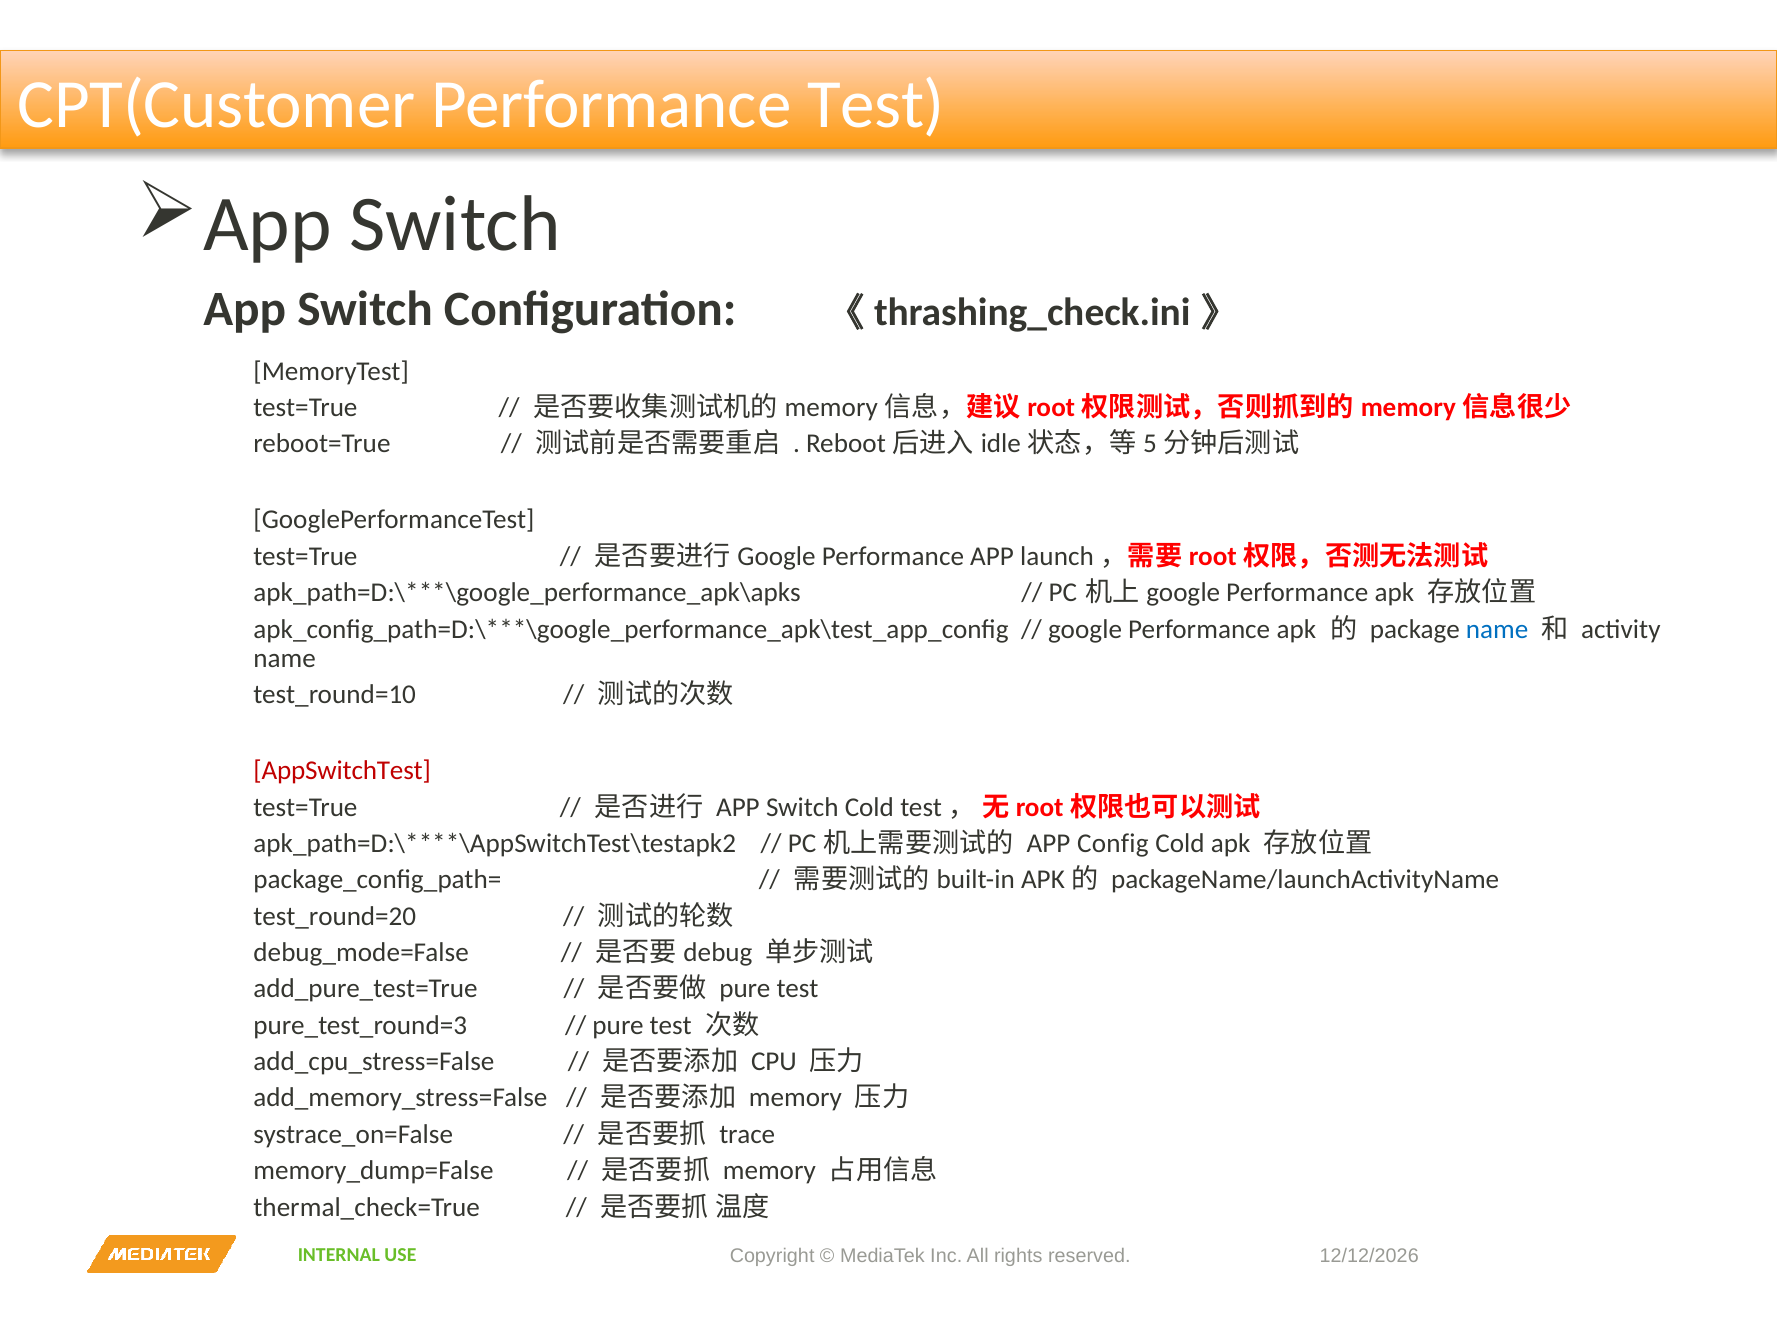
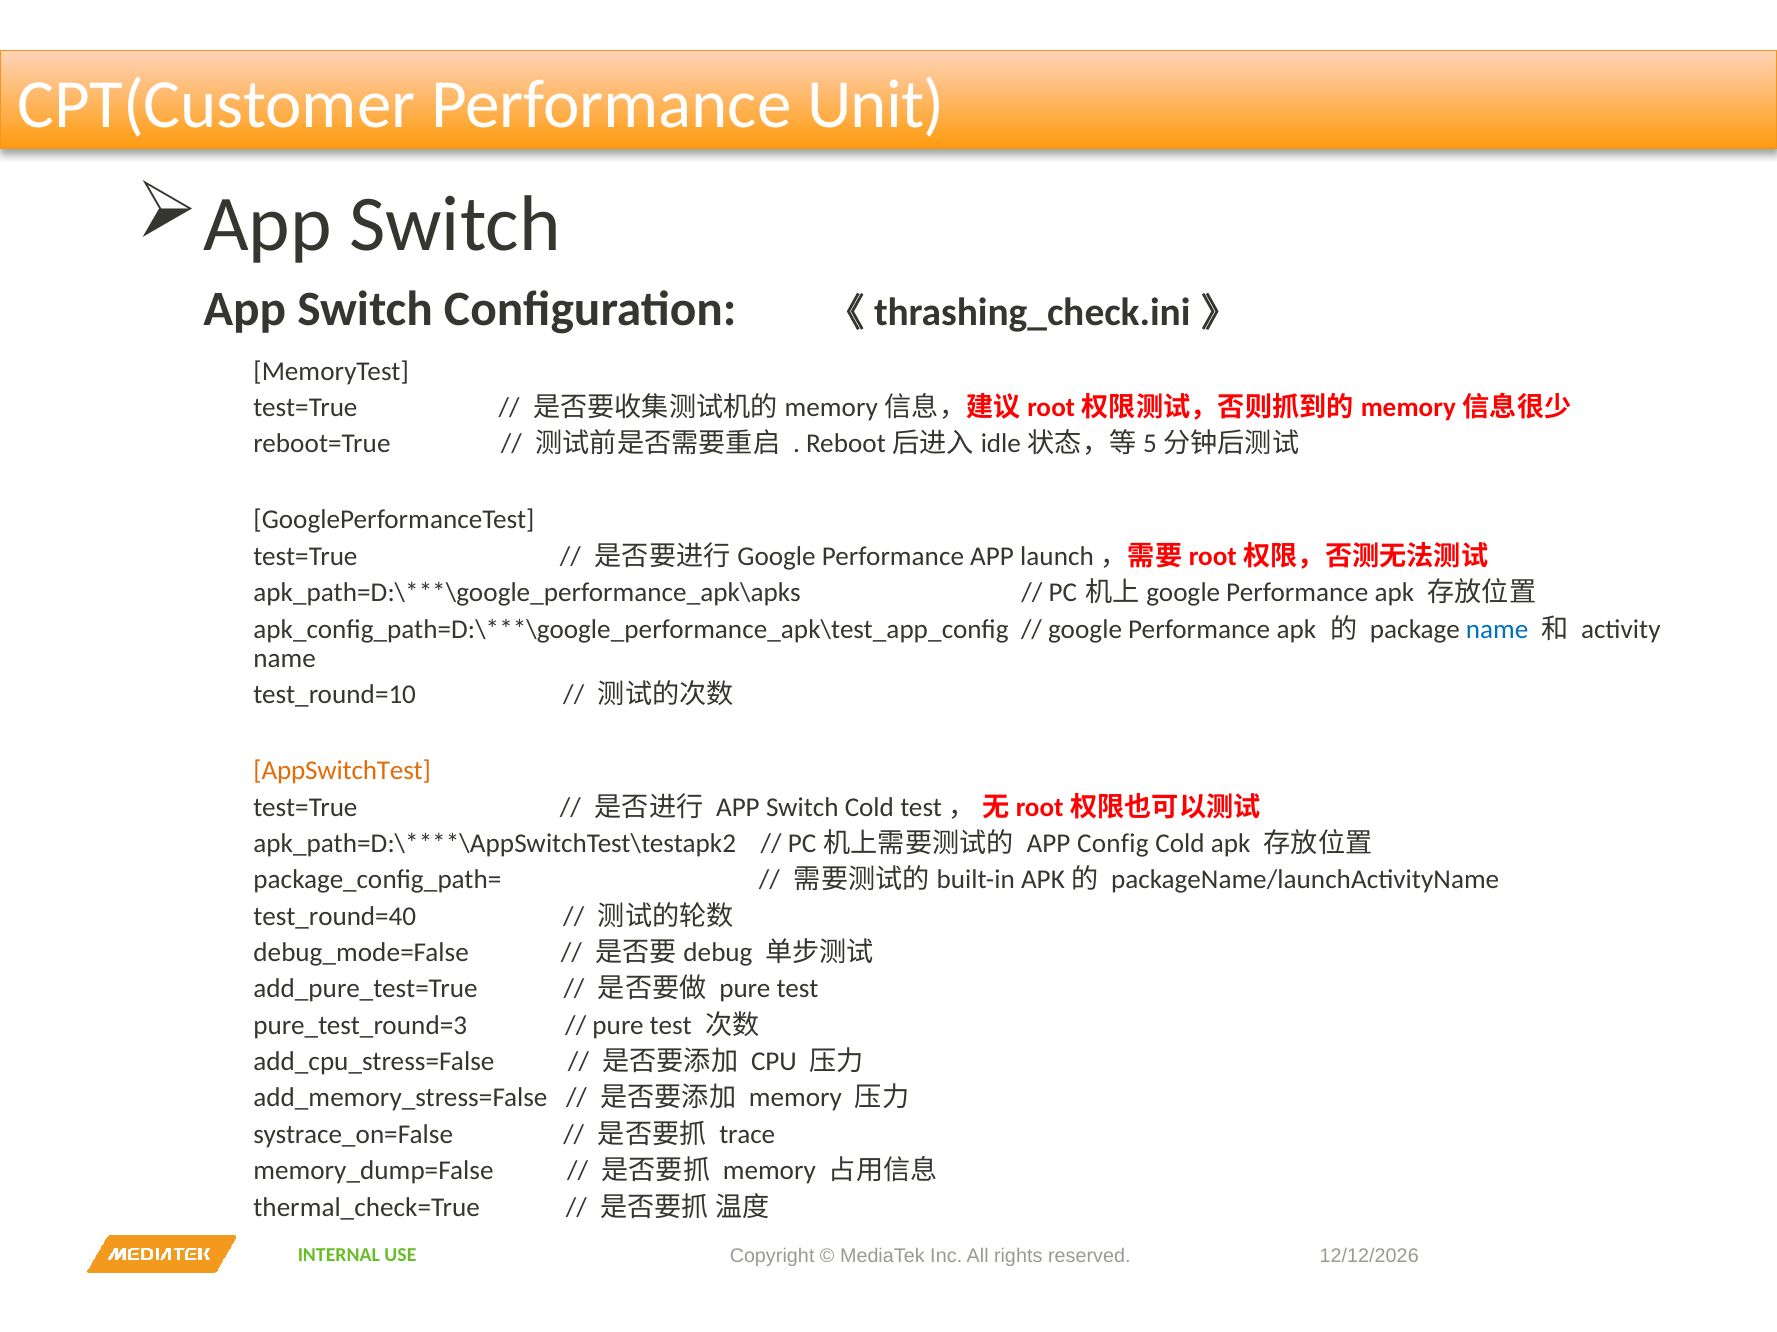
Performance Test: Test -> Unit
AppSwitchTest colour: red -> orange
test_round=20: test_round=20 -> test_round=40
